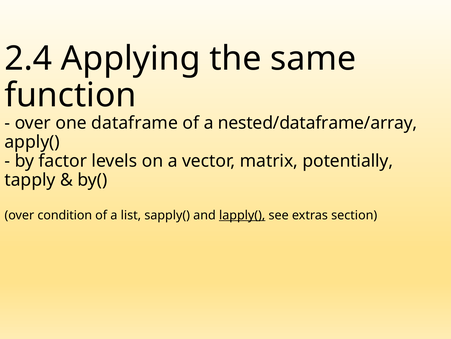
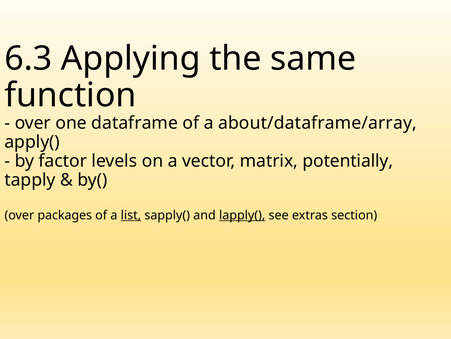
2.4: 2.4 -> 6.3
nested/dataframe/array: nested/dataframe/array -> about/dataframe/array
condition: condition -> packages
list underline: none -> present
